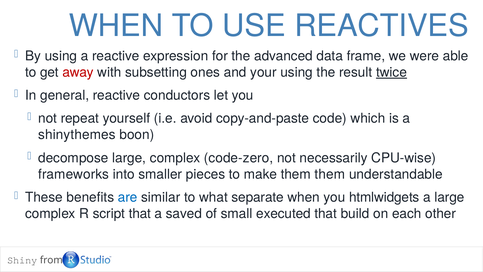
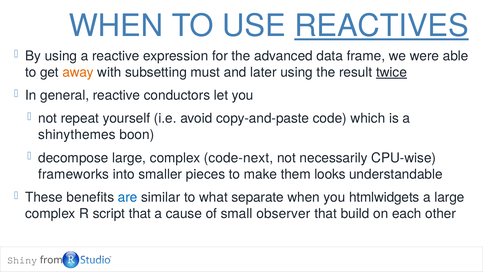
REACTIVES underline: none -> present
away colour: red -> orange
ones: ones -> must
your: your -> later
code-zero: code-zero -> code-next
them them: them -> looks
saved: saved -> cause
executed: executed -> observer
